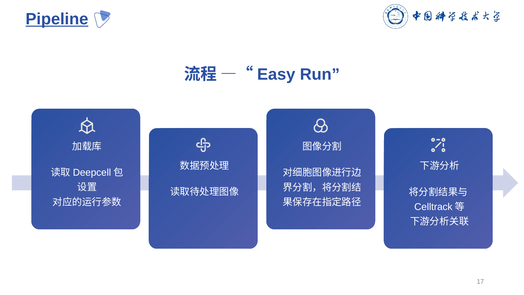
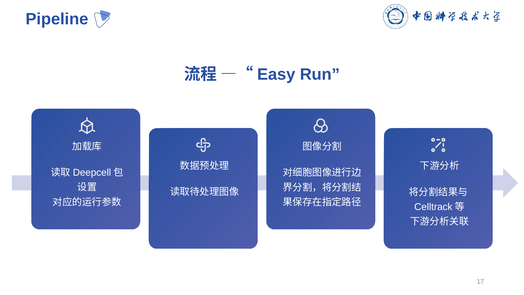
Pipeline underline: present -> none
